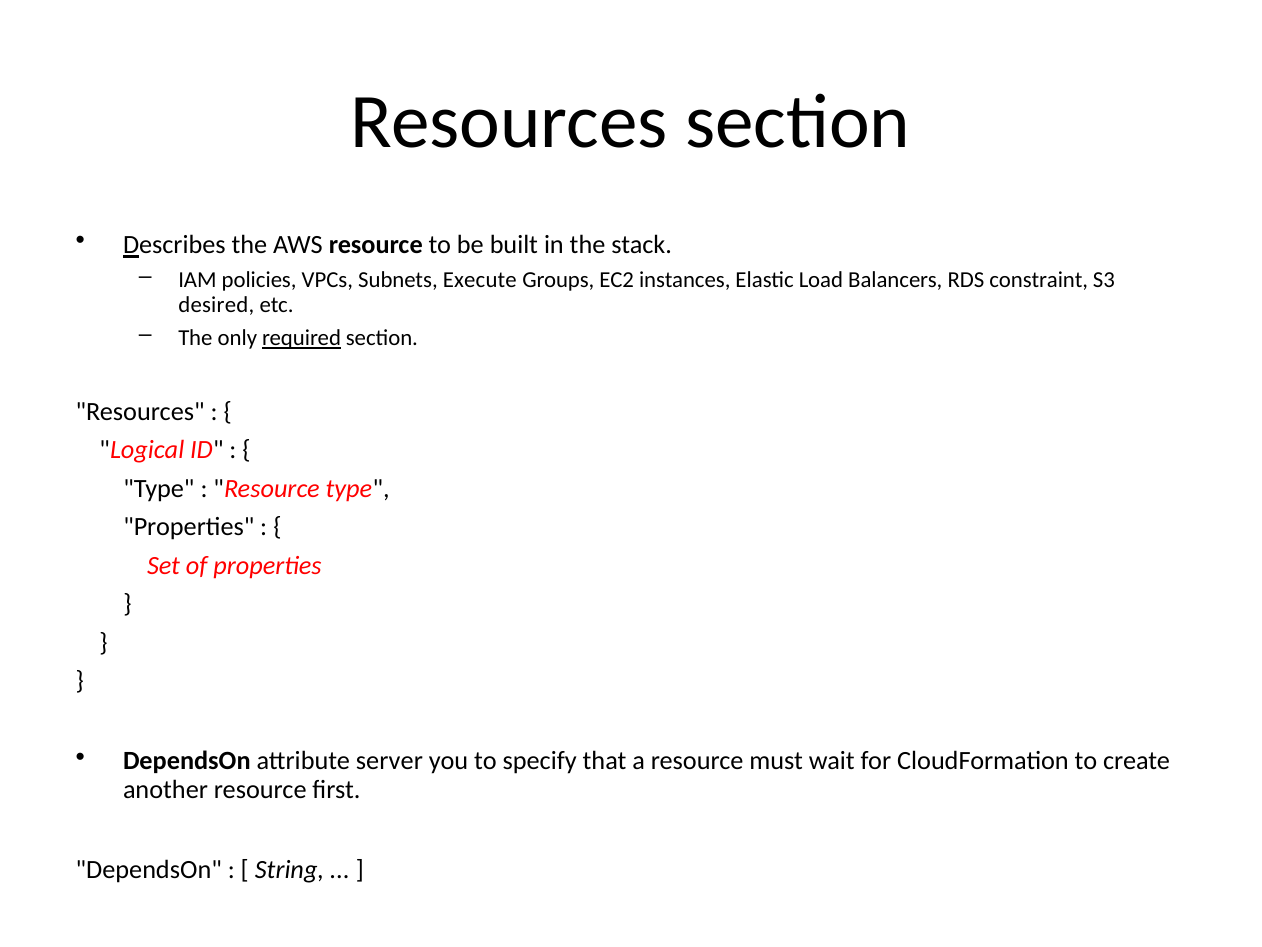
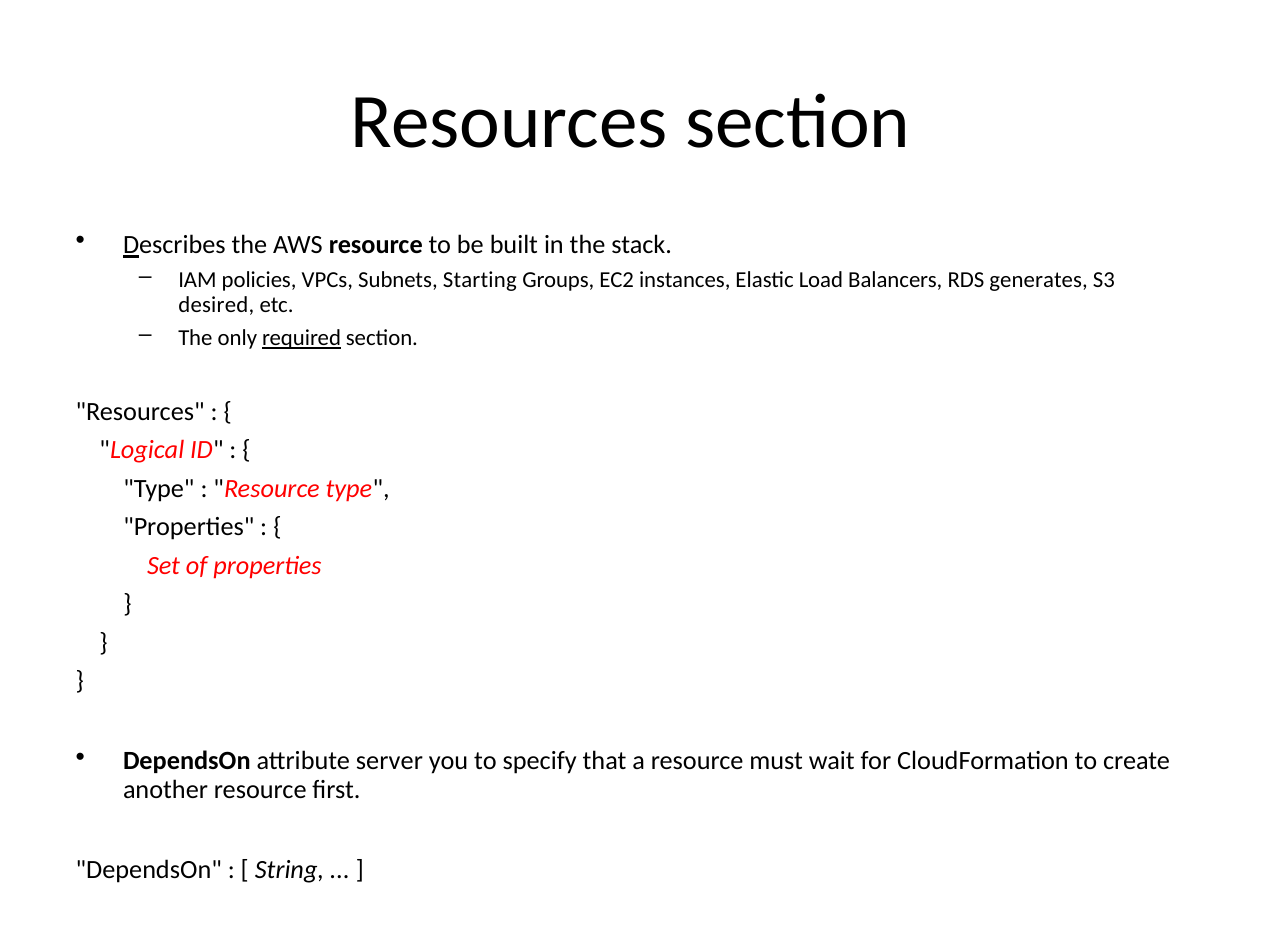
Execute: Execute -> Starting
constraint: constraint -> generates
